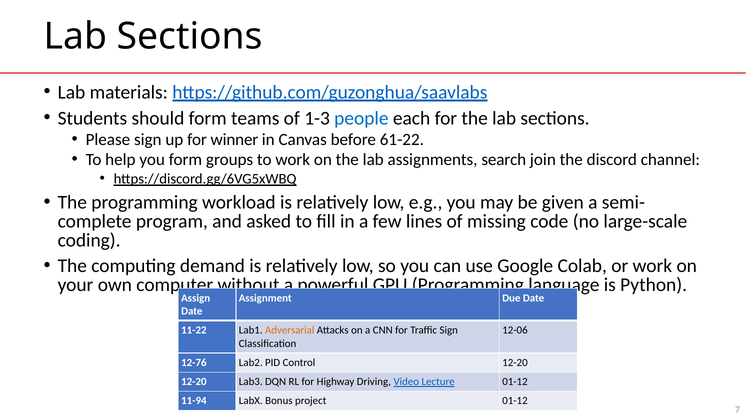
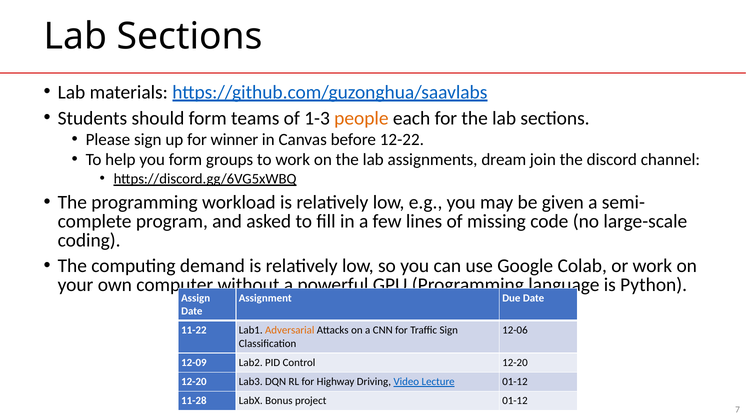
people colour: blue -> orange
61-22: 61-22 -> 12-22
search: search -> dream
12-76: 12-76 -> 12-09
11-94: 11-94 -> 11-28
